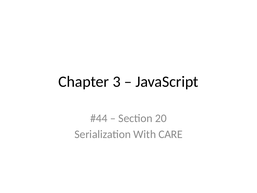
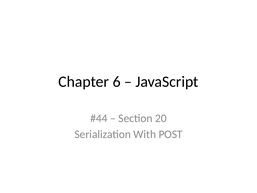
3: 3 -> 6
CARE: CARE -> POST
